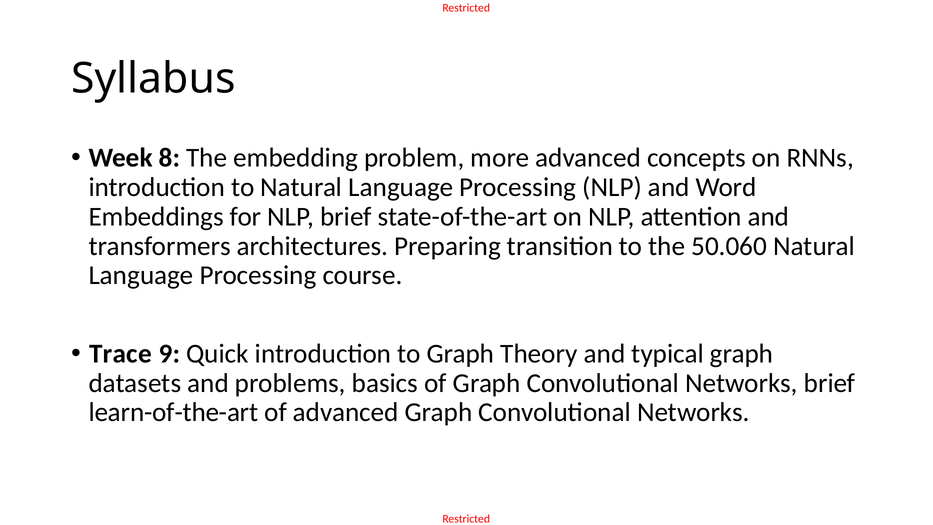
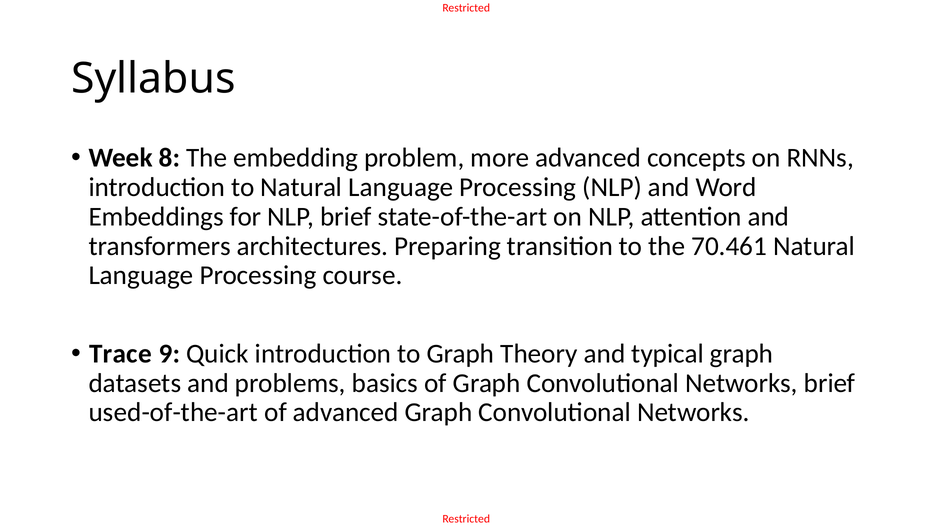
50.060: 50.060 -> 70.461
learn-of-the-art: learn-of-the-art -> used-of-the-art
